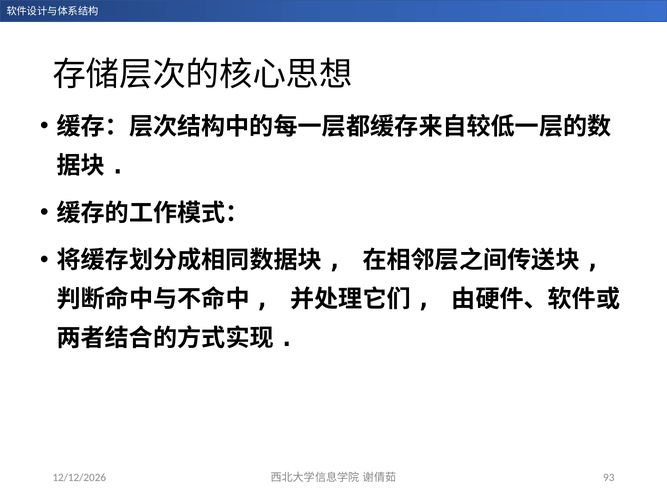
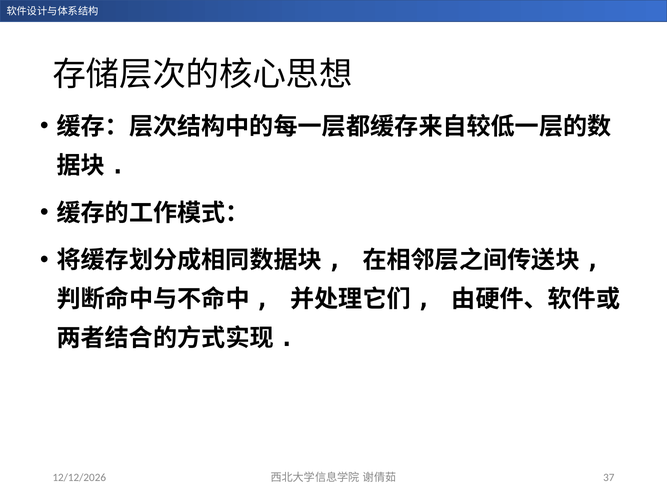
93: 93 -> 37
